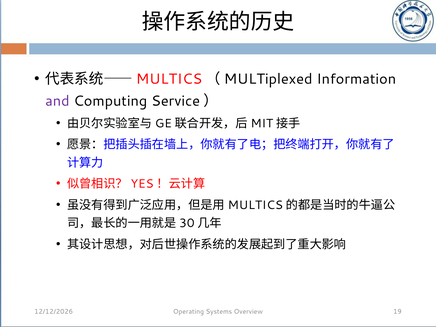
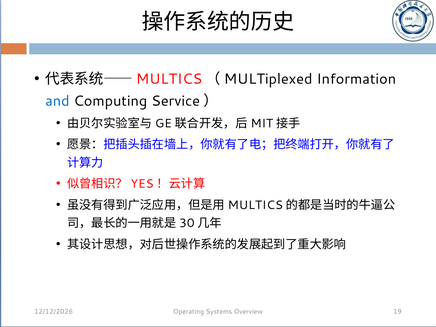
and colour: purple -> blue
